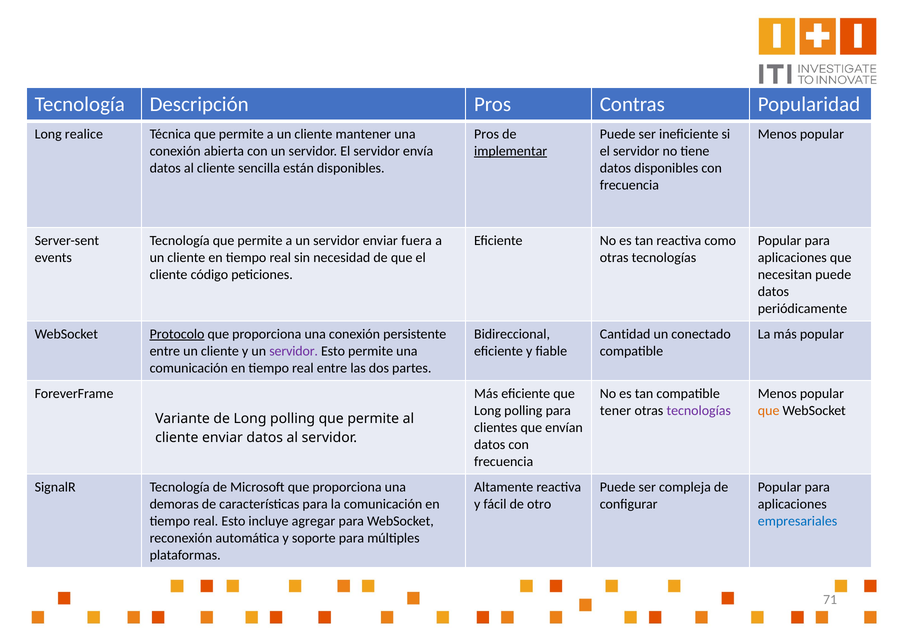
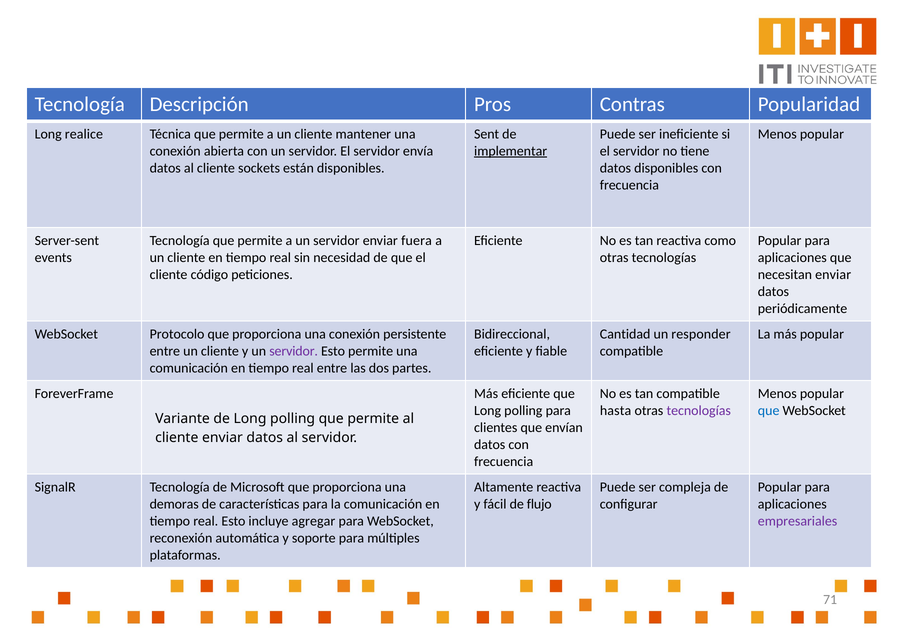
Pros at (487, 134): Pros -> Sent
sencilla: sencilla -> sockets
necesitan puede: puede -> enviar
Protocolo underline: present -> none
conectado: conectado -> responder
tener: tener -> hasta
que at (769, 411) colour: orange -> blue
otro: otro -> flujo
empresariales colour: blue -> purple
